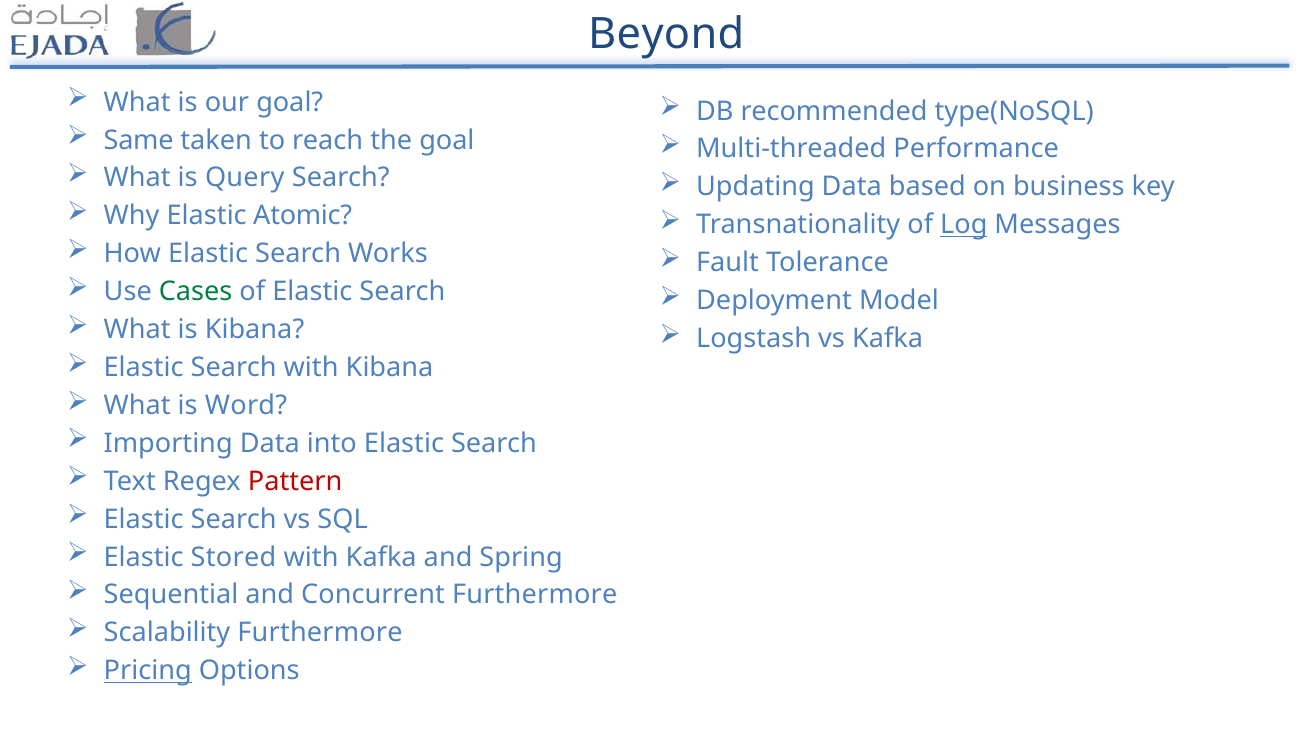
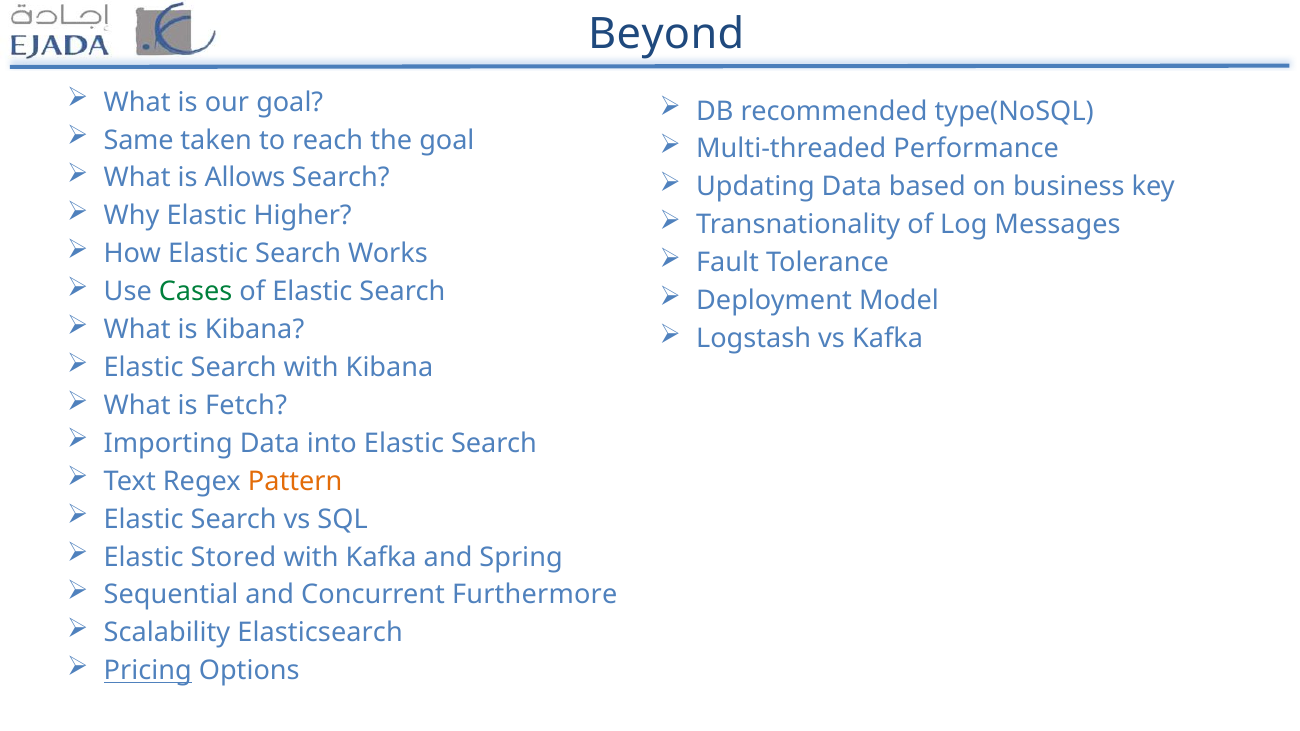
Query: Query -> Allows
Atomic: Atomic -> Higher
Log underline: present -> none
Word: Word -> Fetch
Pattern colour: red -> orange
Scalability Furthermore: Furthermore -> Elasticsearch
